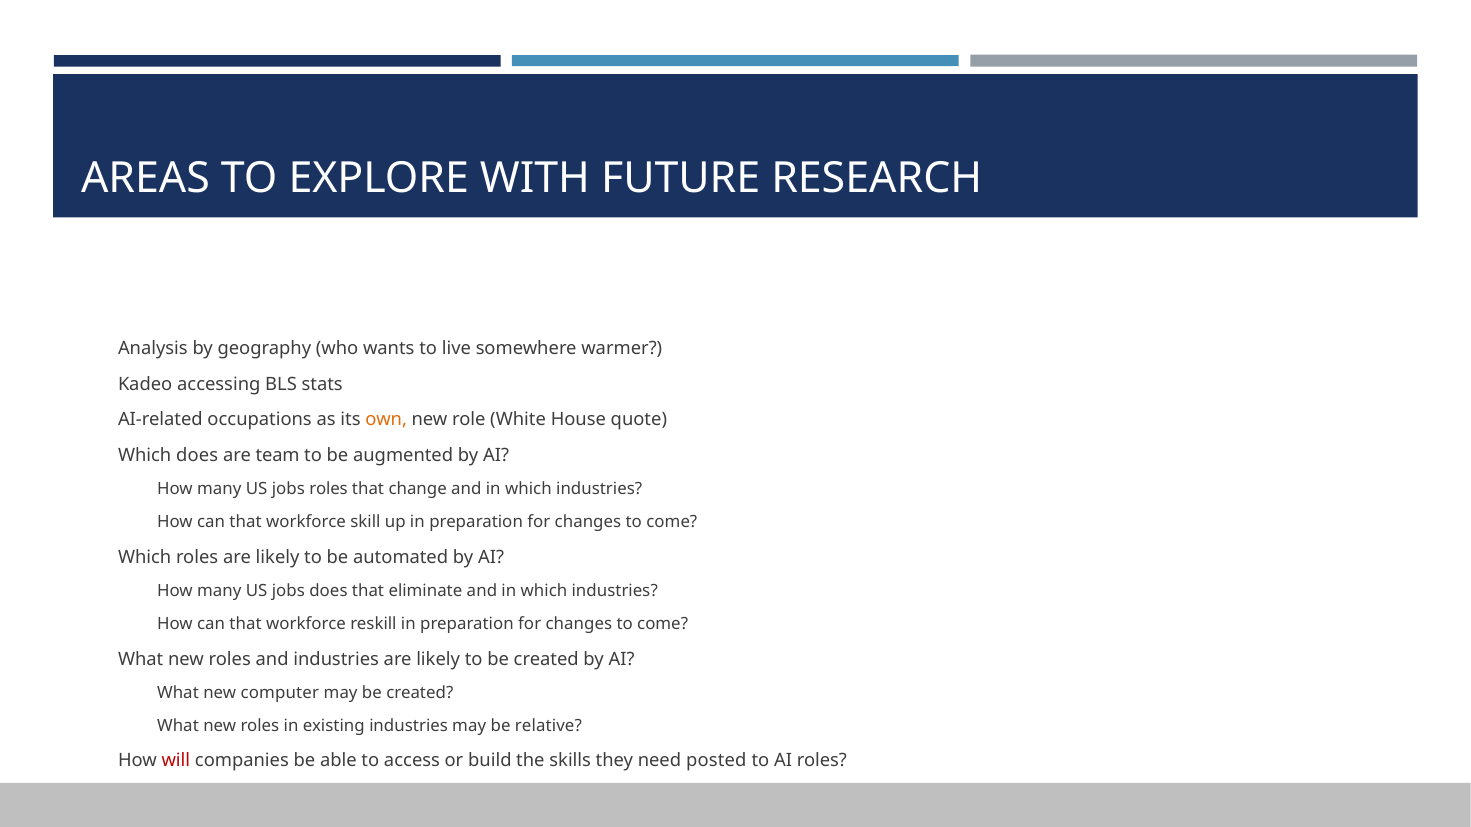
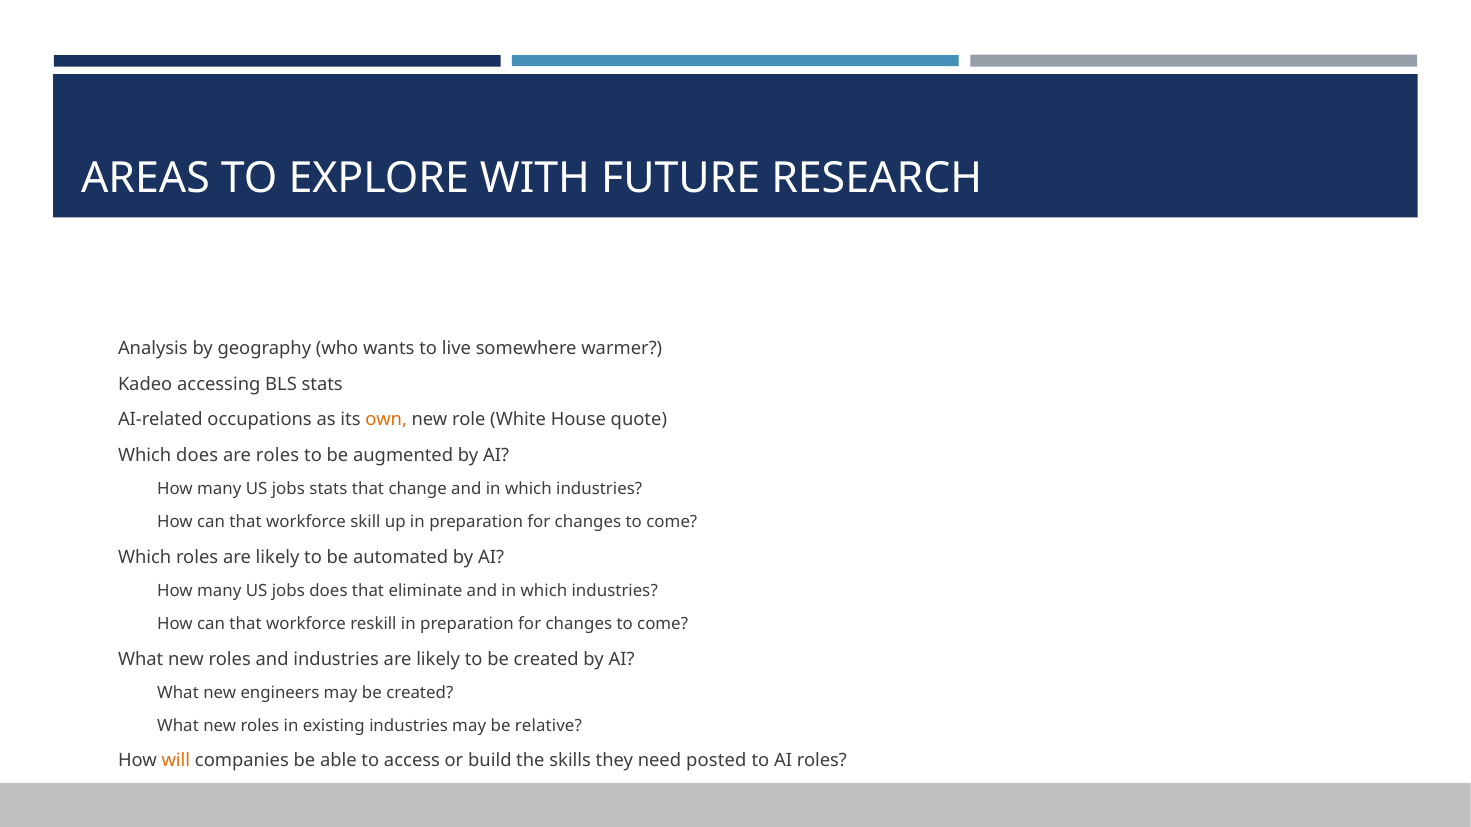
are team: team -> roles
jobs roles: roles -> stats
computer: computer -> engineers
will colour: red -> orange
